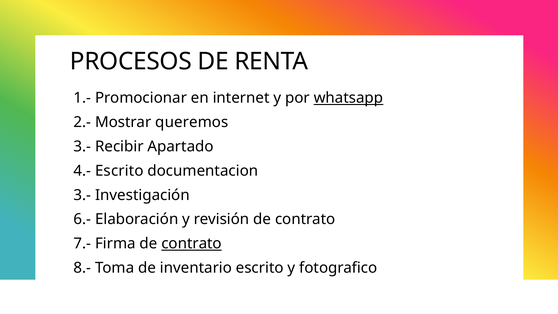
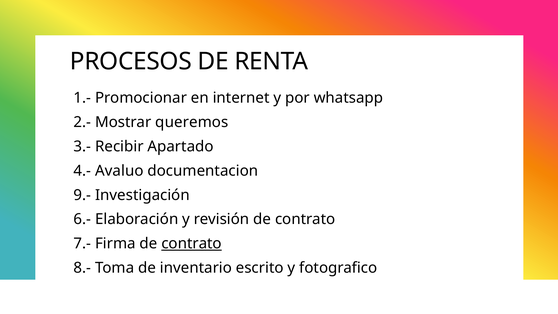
whatsapp underline: present -> none
4.- Escrito: Escrito -> Avaluo
3.- at (82, 195): 3.- -> 9.-
